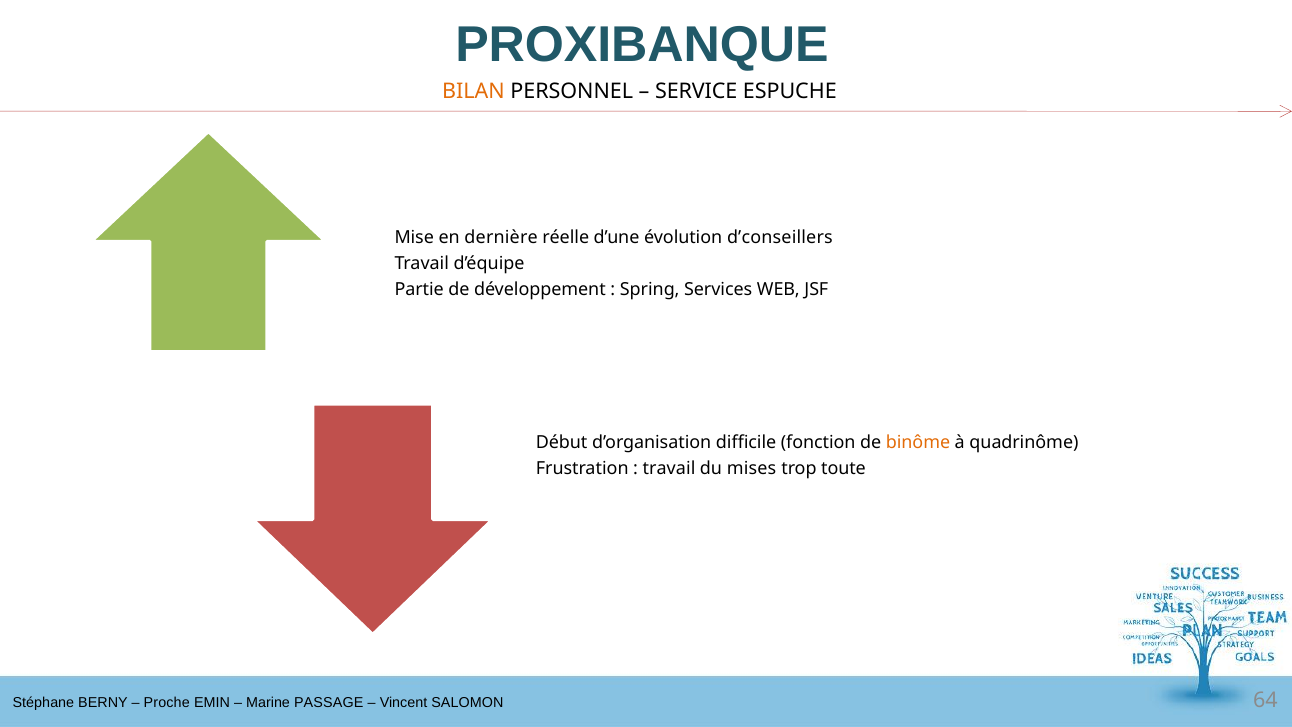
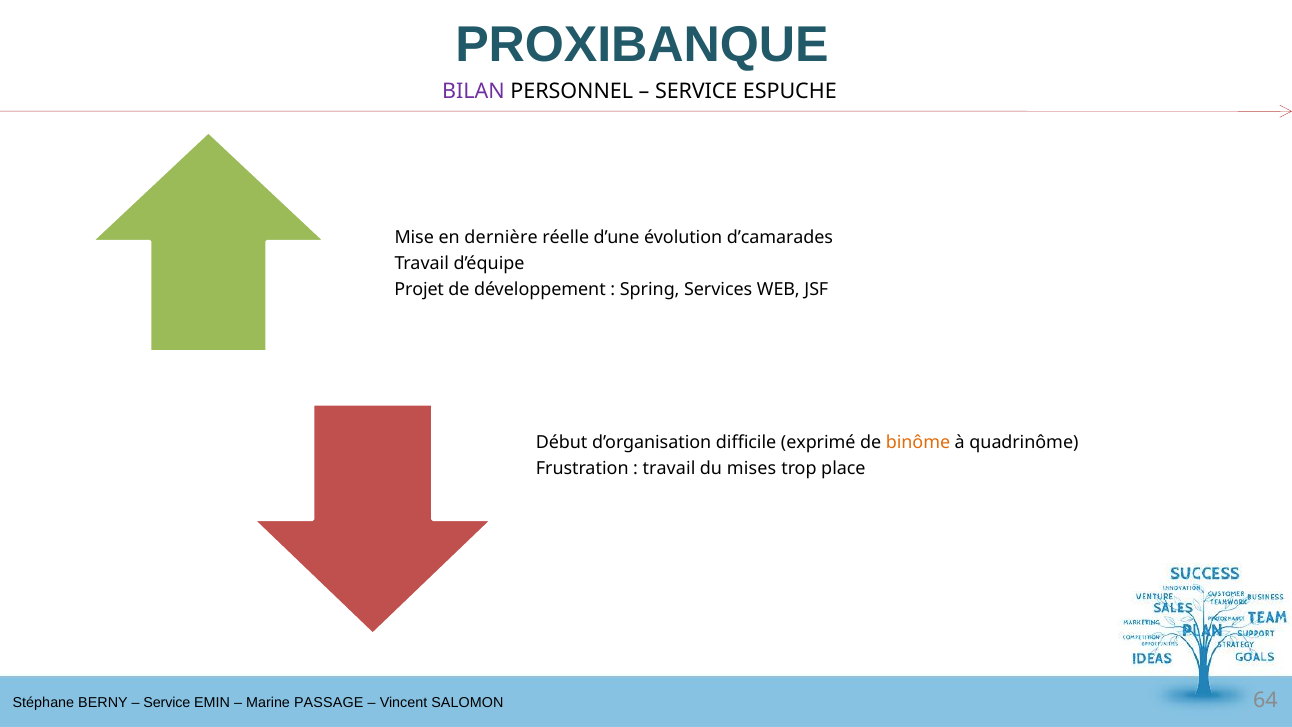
BILAN colour: orange -> purple
d’conseillers: d’conseillers -> d’camarades
Partie: Partie -> Projet
fonction: fonction -> exprimé
toute: toute -> place
Proche at (167, 702): Proche -> Service
